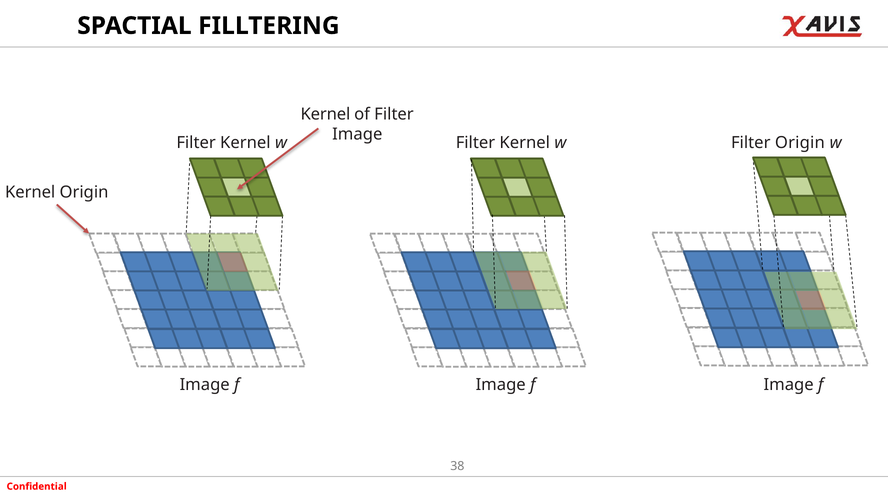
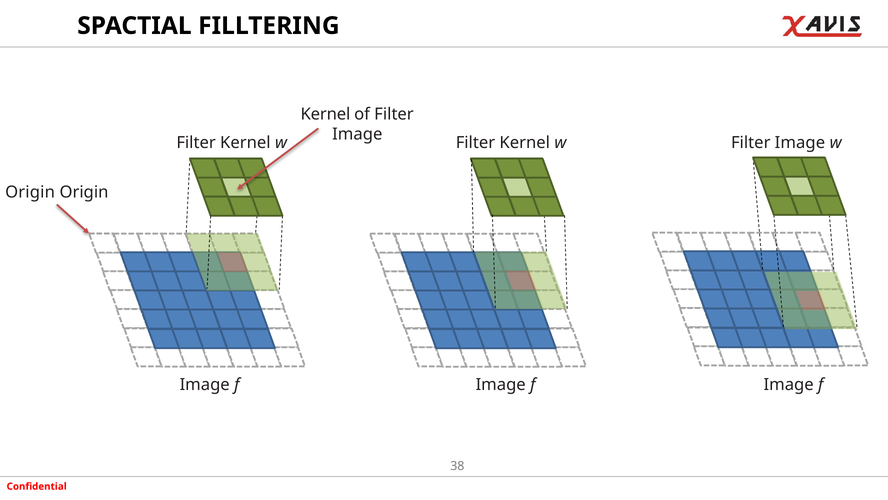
w Filter Origin: Origin -> Image
Kernel at (30, 192): Kernel -> Origin
